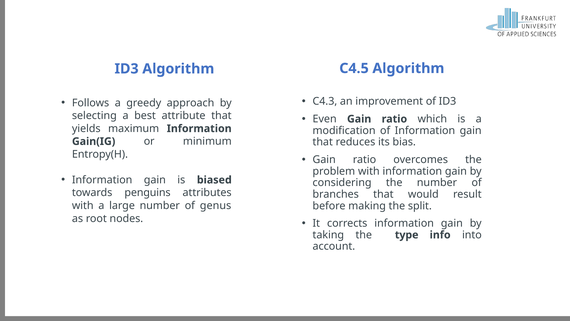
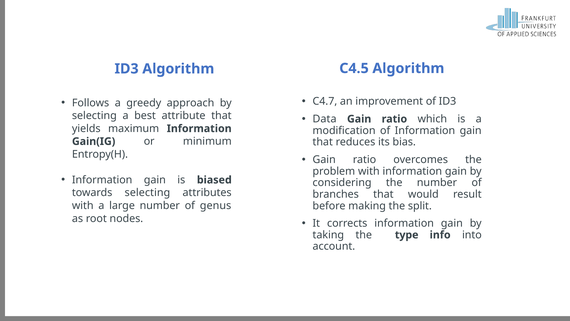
C4.3: C4.3 -> C4.7
Even: Even -> Data
towards penguins: penguins -> selecting
